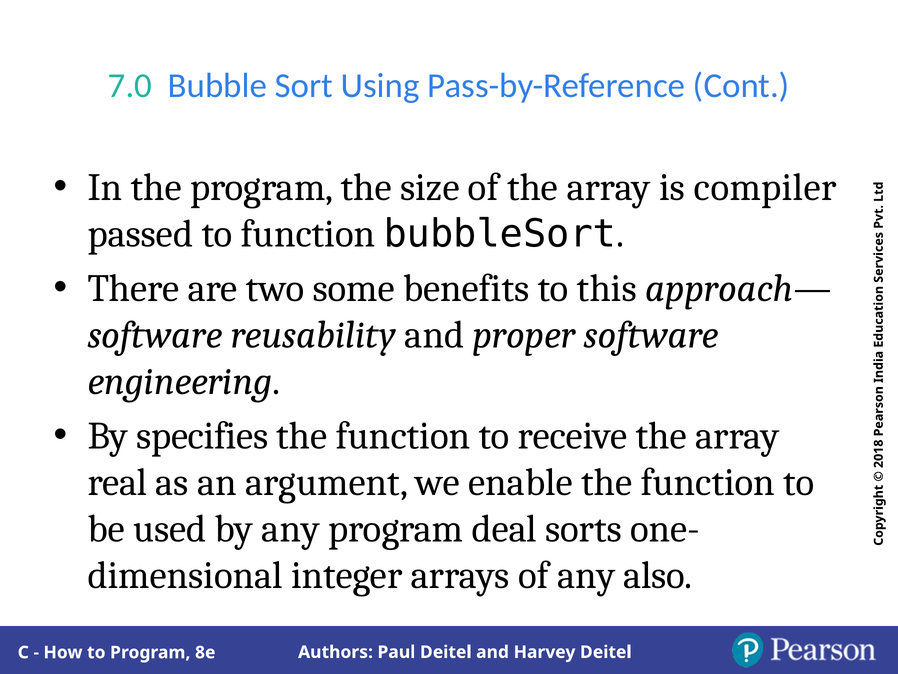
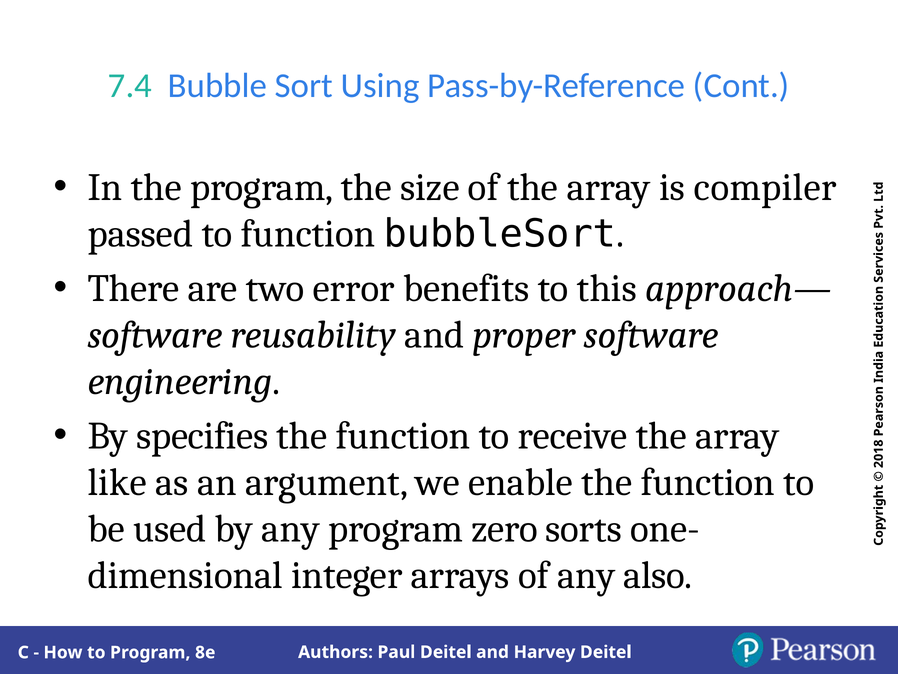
7.0: 7.0 -> 7.4
some: some -> error
real: real -> like
deal: deal -> zero
